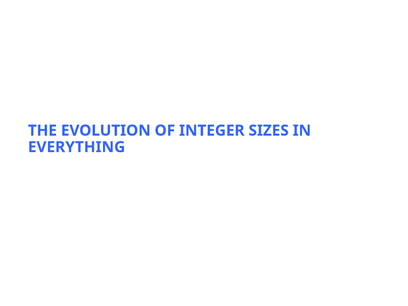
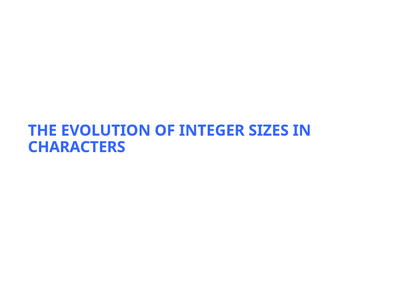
EVERYTHING: EVERYTHING -> CHARACTERS
